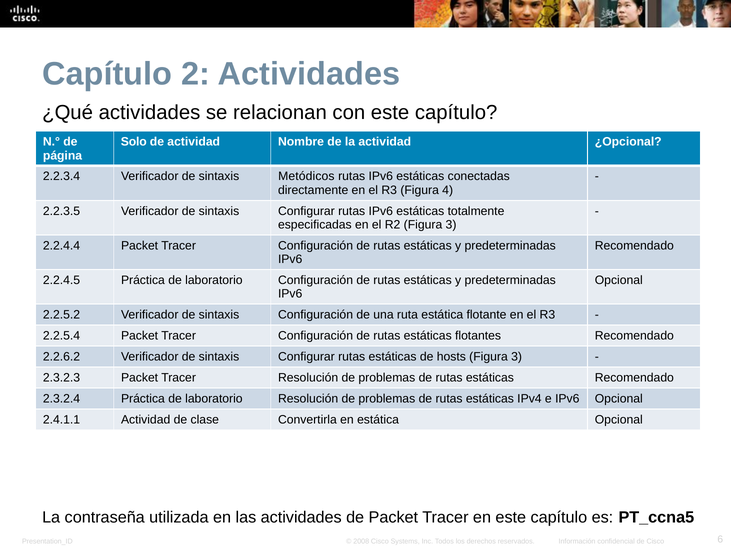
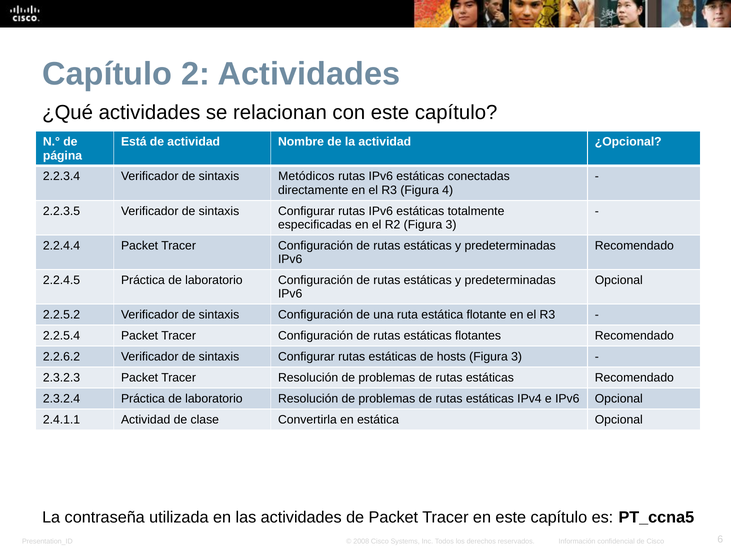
Solo: Solo -> Está
